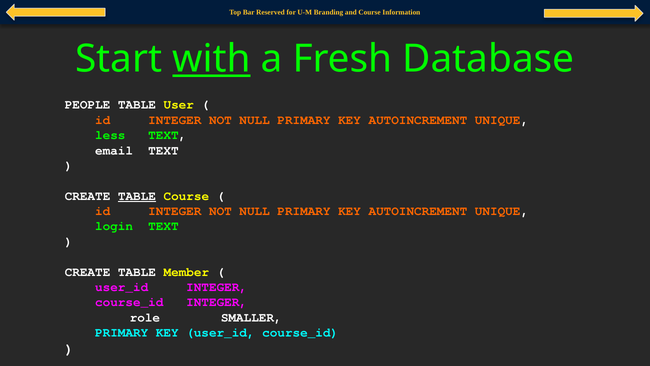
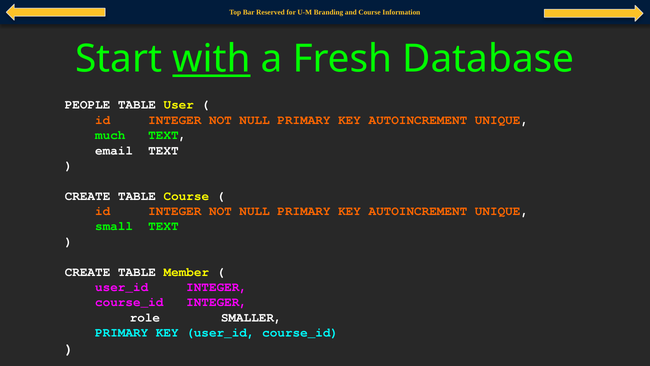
less: less -> much
TABLE at (137, 196) underline: present -> none
login: login -> small
